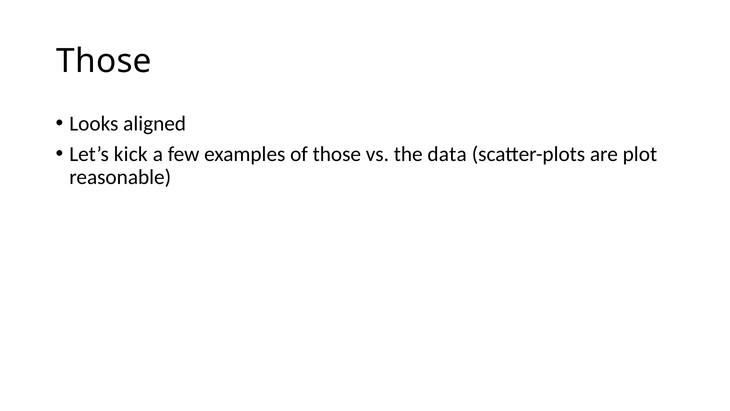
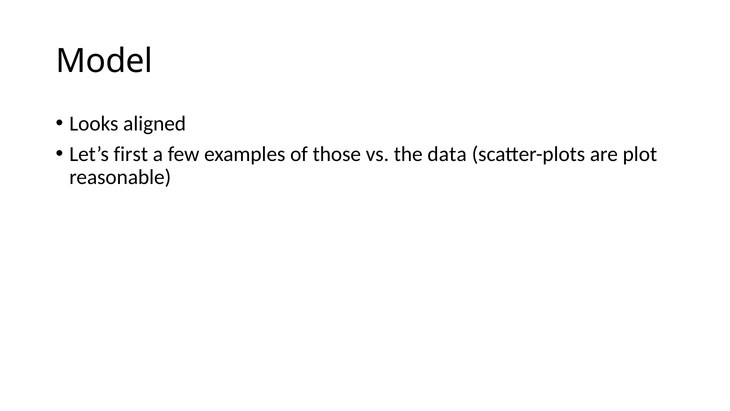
Those at (104, 61): Those -> Model
kick: kick -> first
